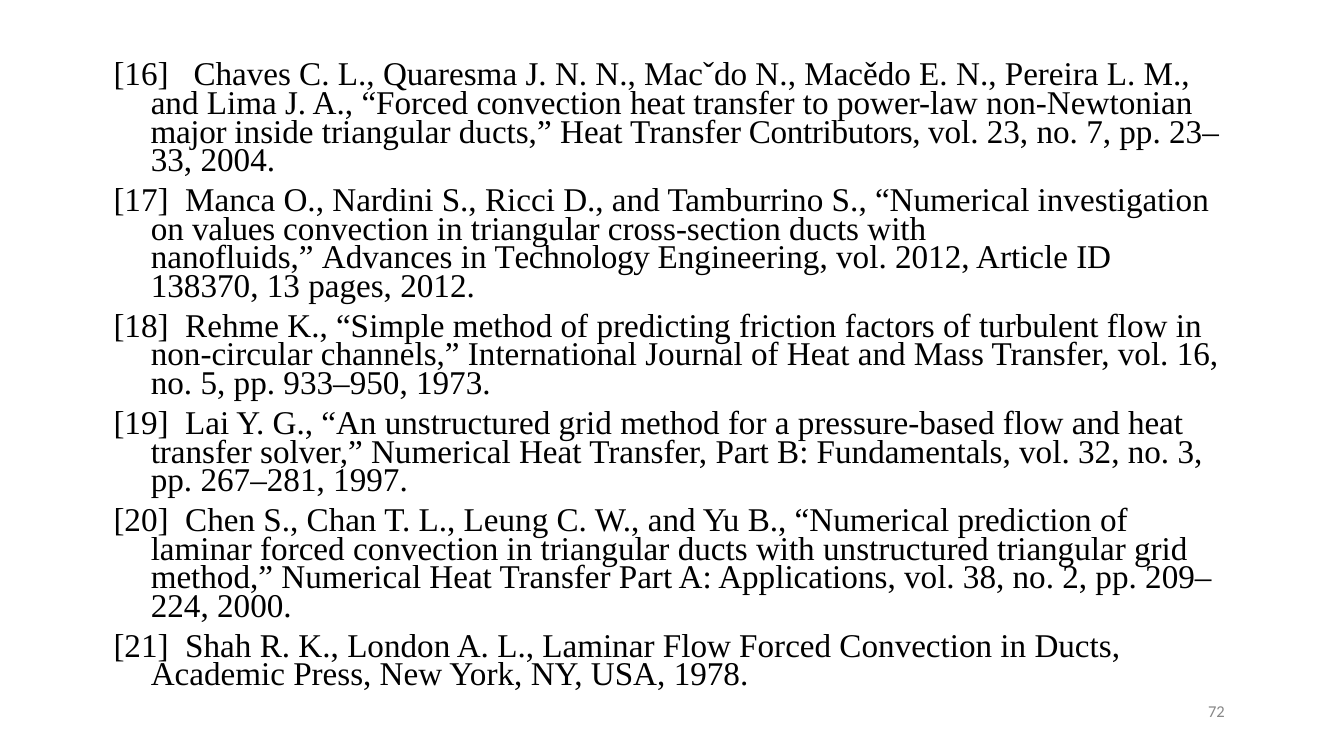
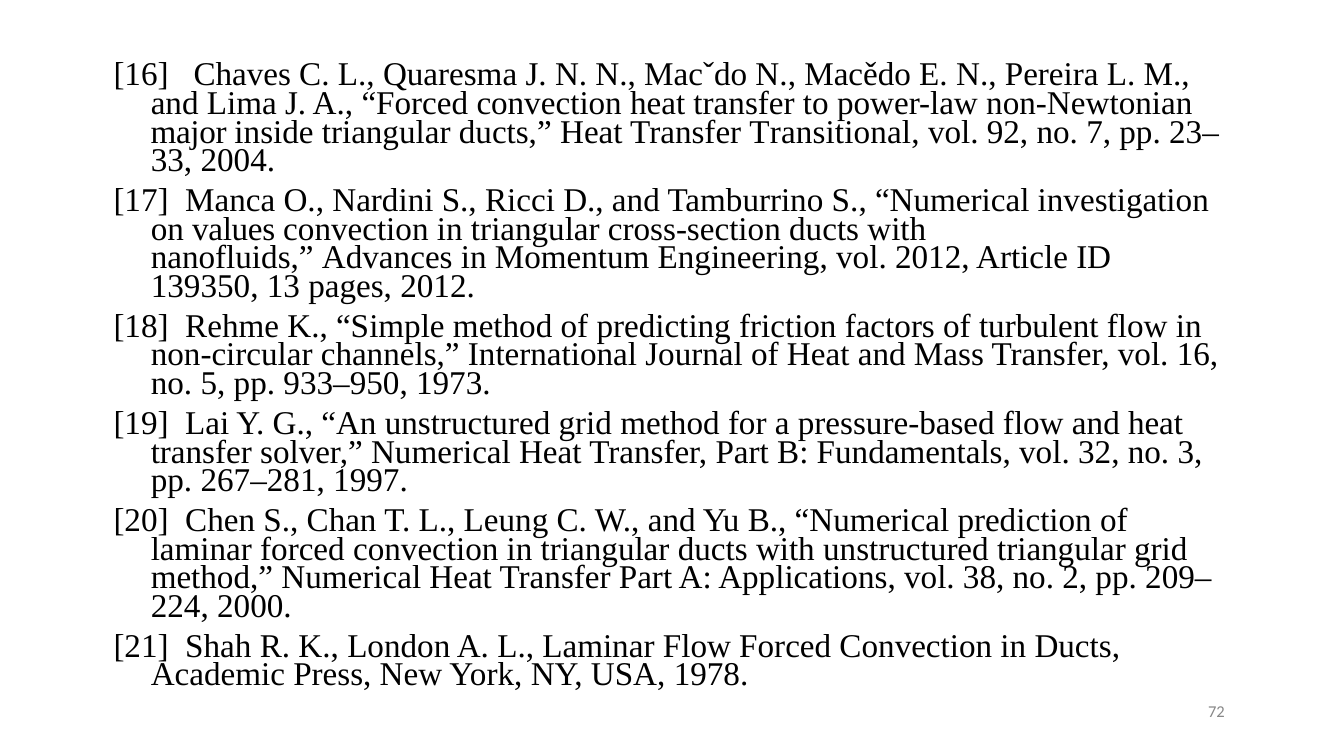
Contributors: Contributors -> Transitional
23: 23 -> 92
Technology: Technology -> Momentum
138370: 138370 -> 139350
